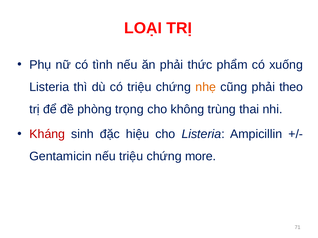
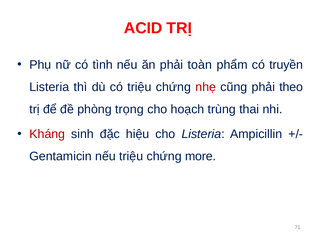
LOẠI: LOẠI -> ACID
thức: thức -> toàn
xuống: xuống -> truyền
nhẹ colour: orange -> red
không: không -> hoạch
